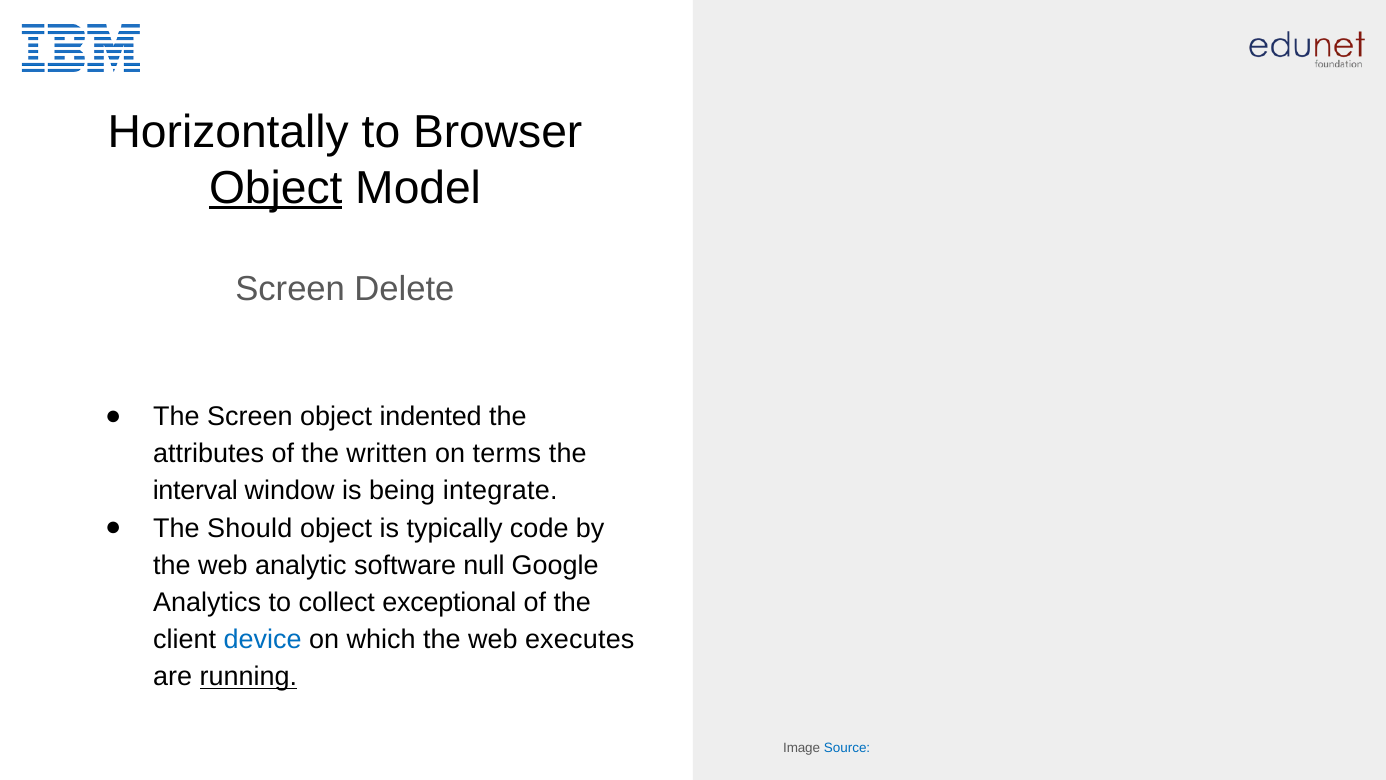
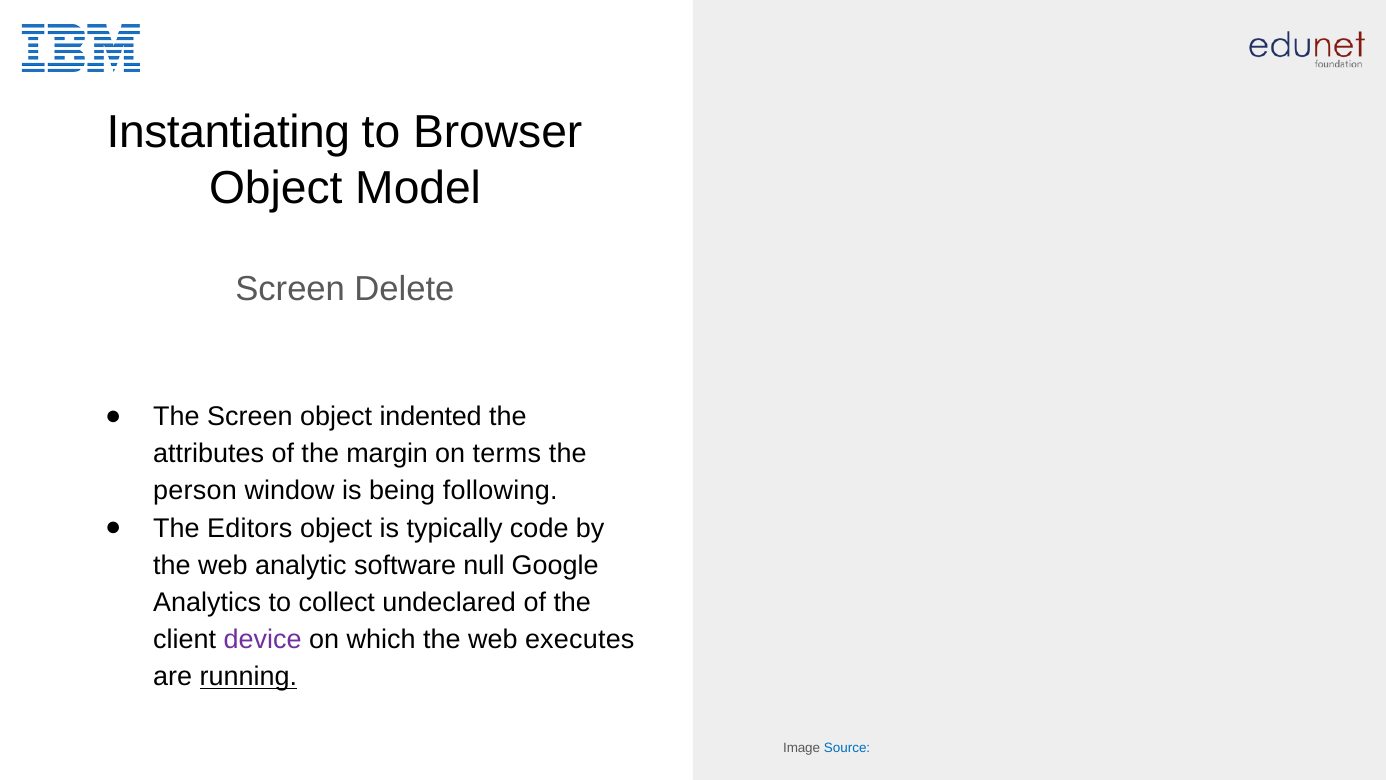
Horizontally: Horizontally -> Instantiating
Object at (276, 188) underline: present -> none
written: written -> margin
interval: interval -> person
integrate: integrate -> following
Should: Should -> Editors
exceptional: exceptional -> undeclared
device colour: blue -> purple
